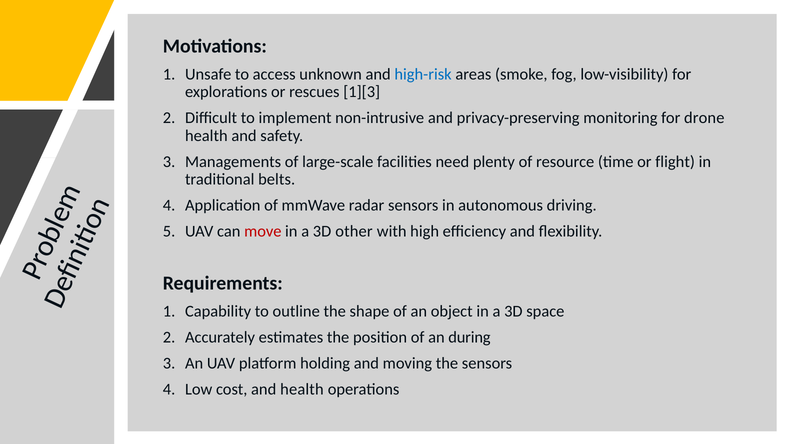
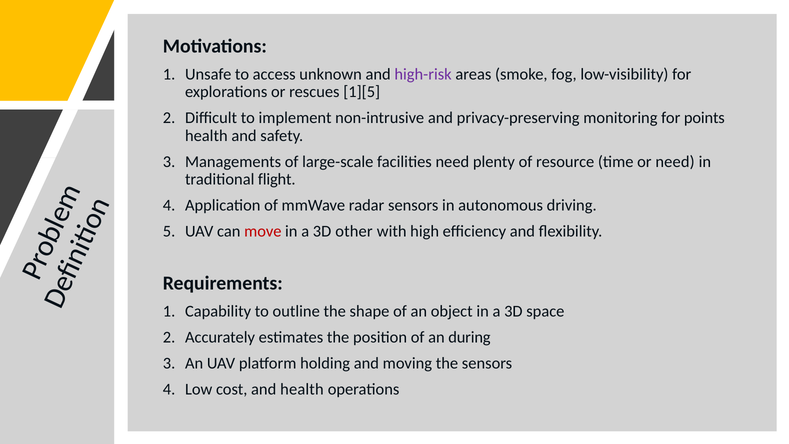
high-risk colour: blue -> purple
1][3: 1][3 -> 1][5
drone: drone -> points
or flight: flight -> need
belts: belts -> flight
